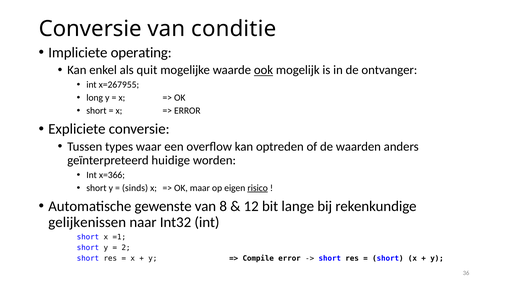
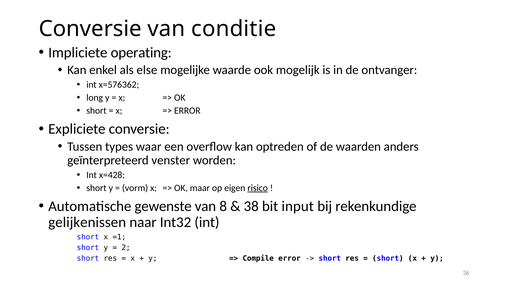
quit: quit -> else
ook underline: present -> none
x=267955: x=267955 -> x=576362
huidige: huidige -> venster
x=366: x=366 -> x=428
sinds: sinds -> vorm
12: 12 -> 38
lange: lange -> input
